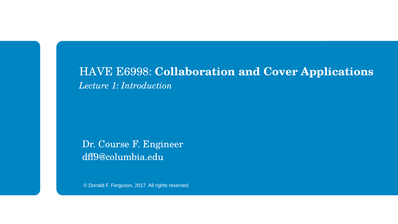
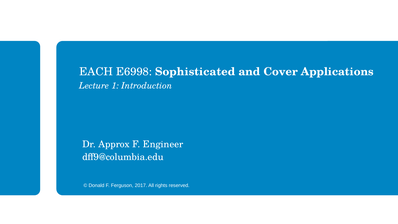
HAVE: HAVE -> EACH
Collaboration: Collaboration -> Sophisticated
Course: Course -> Approx
